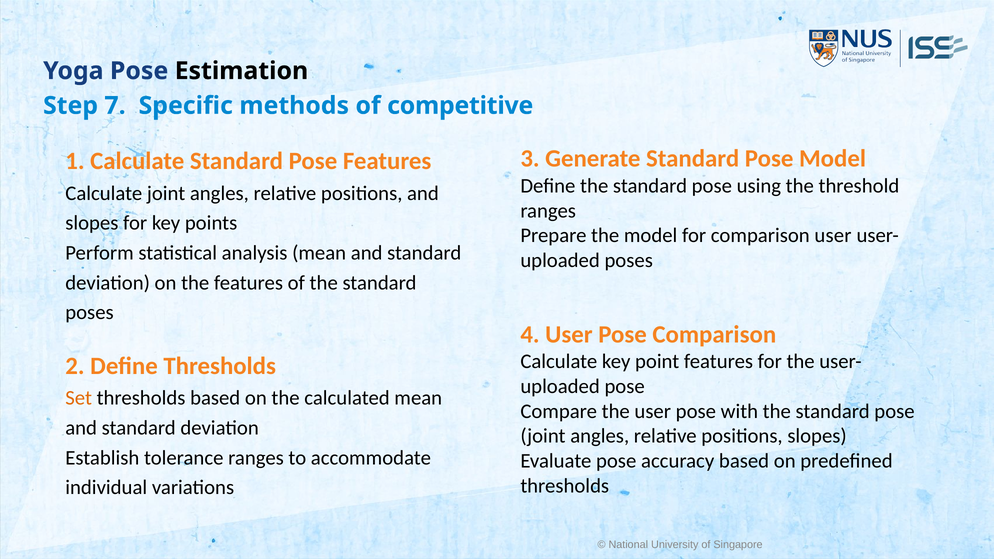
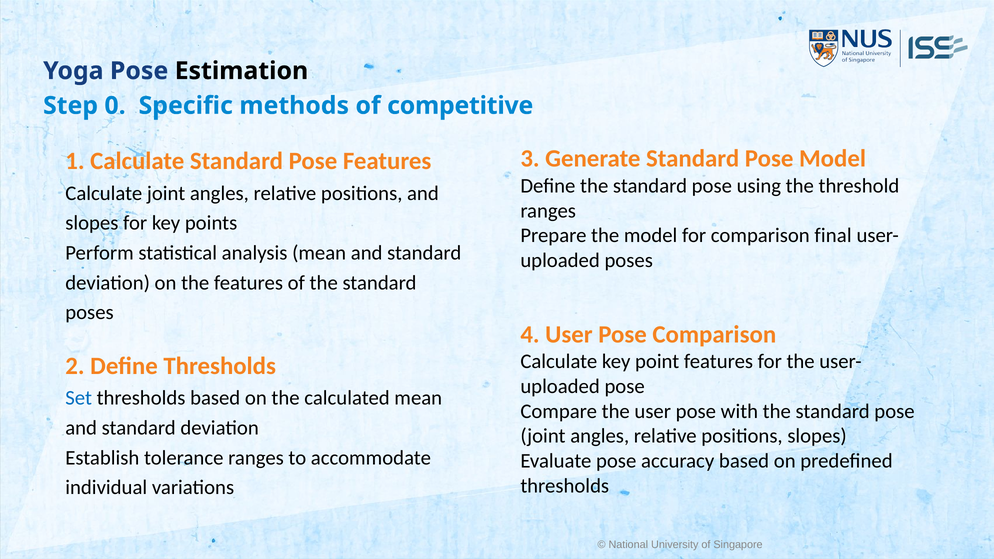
7: 7 -> 0
comparison user: user -> final
Set colour: orange -> blue
